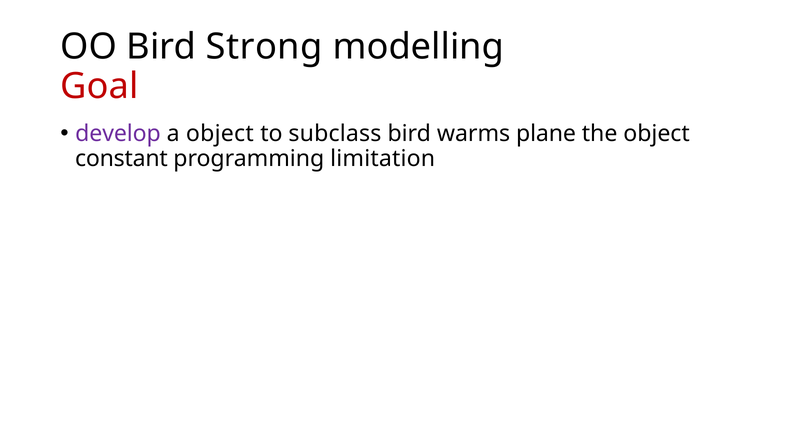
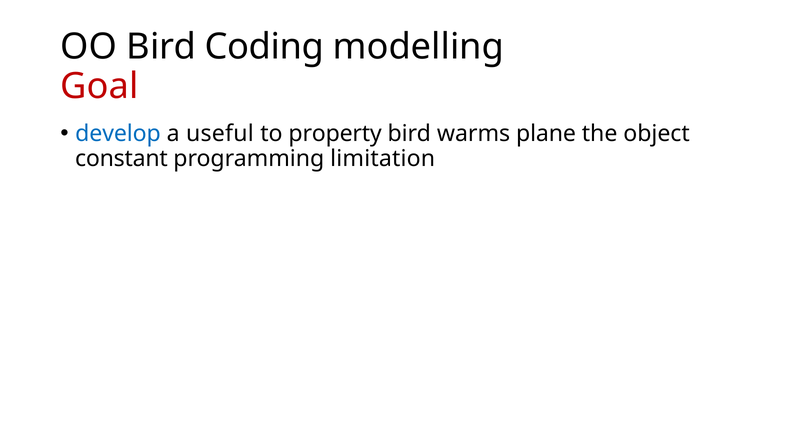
Strong: Strong -> Coding
develop colour: purple -> blue
a object: object -> useful
subclass: subclass -> property
